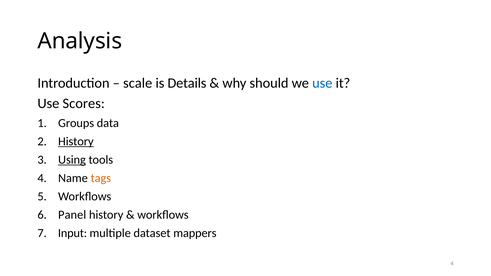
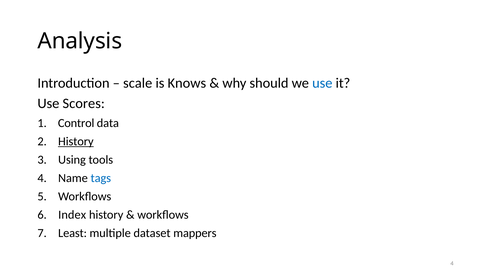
Details: Details -> Knows
Groups: Groups -> Control
Using underline: present -> none
tags colour: orange -> blue
Panel: Panel -> Index
Input: Input -> Least
